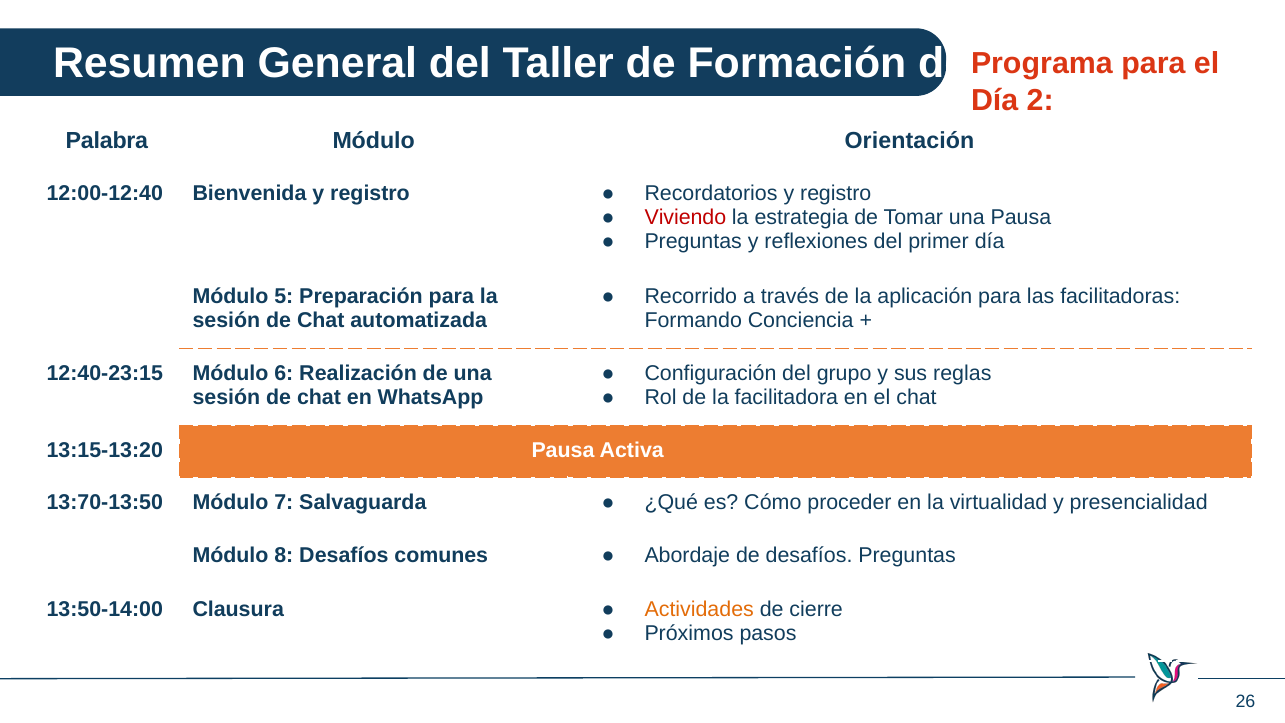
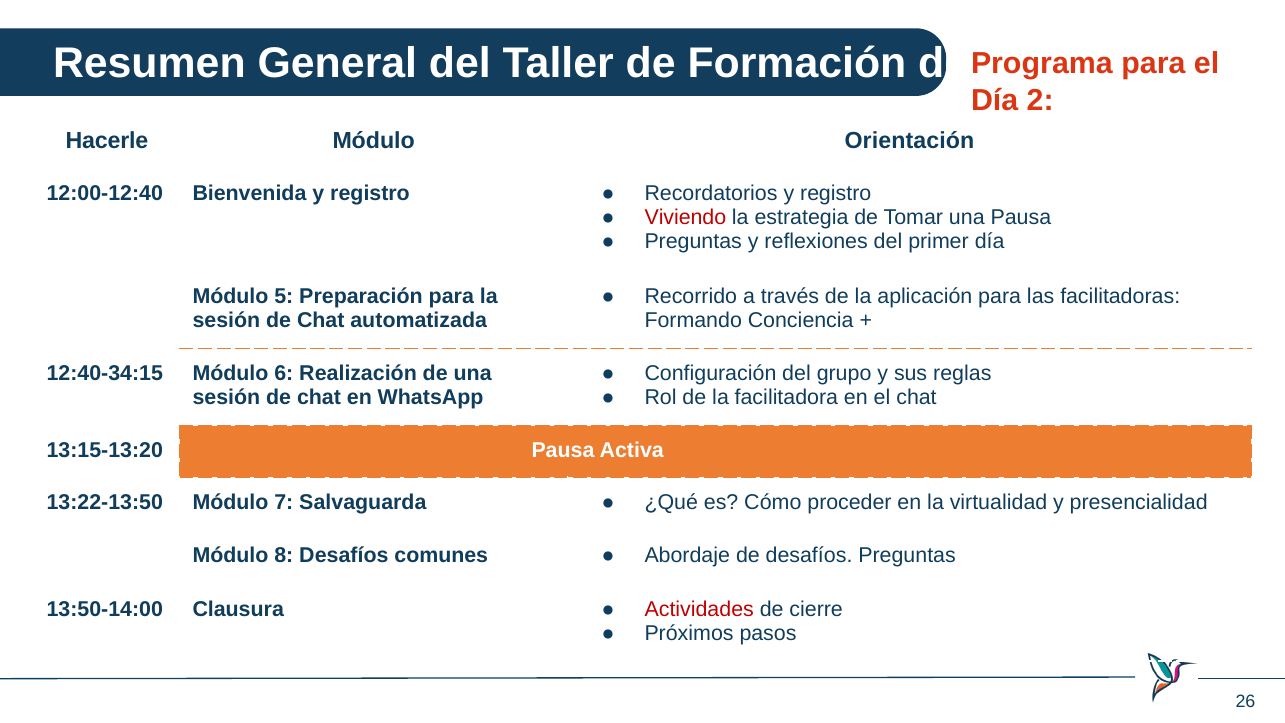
Palabra: Palabra -> Hacerle
12:40-23:15: 12:40-23:15 -> 12:40-34:15
13:70-13:50: 13:70-13:50 -> 13:22-13:50
Actividades colour: orange -> red
